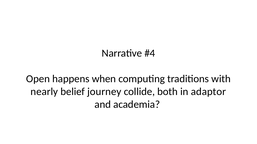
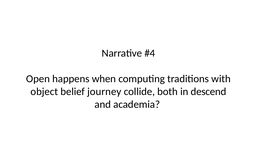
nearly: nearly -> object
adaptor: adaptor -> descend
